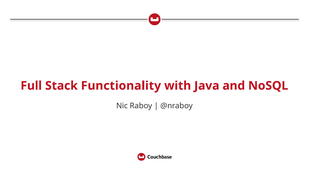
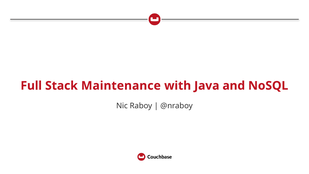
Functionality: Functionality -> Maintenance
